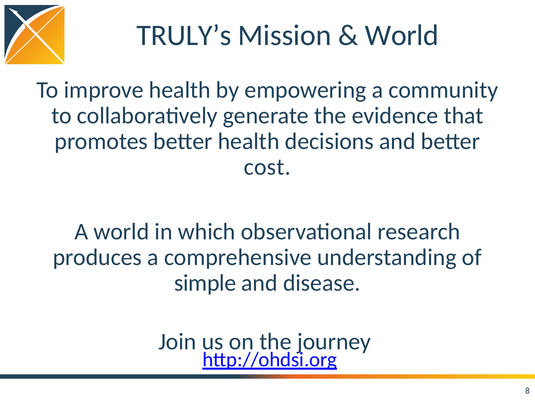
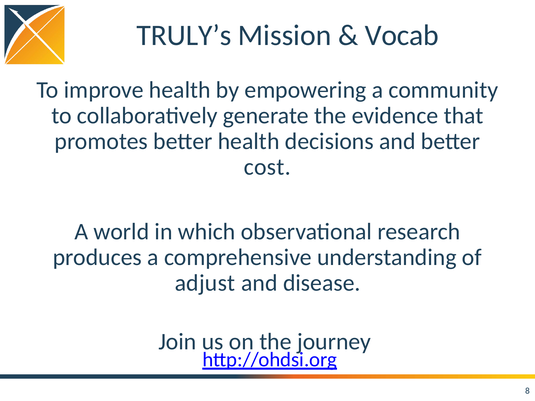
World at (402, 35): World -> Vocab
simple: simple -> adjust
